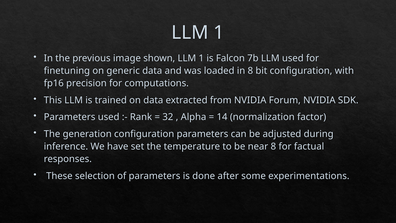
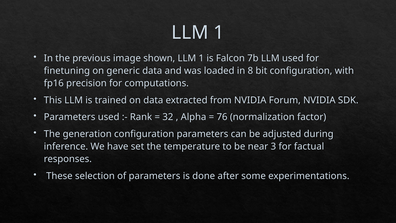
14: 14 -> 76
near 8: 8 -> 3
